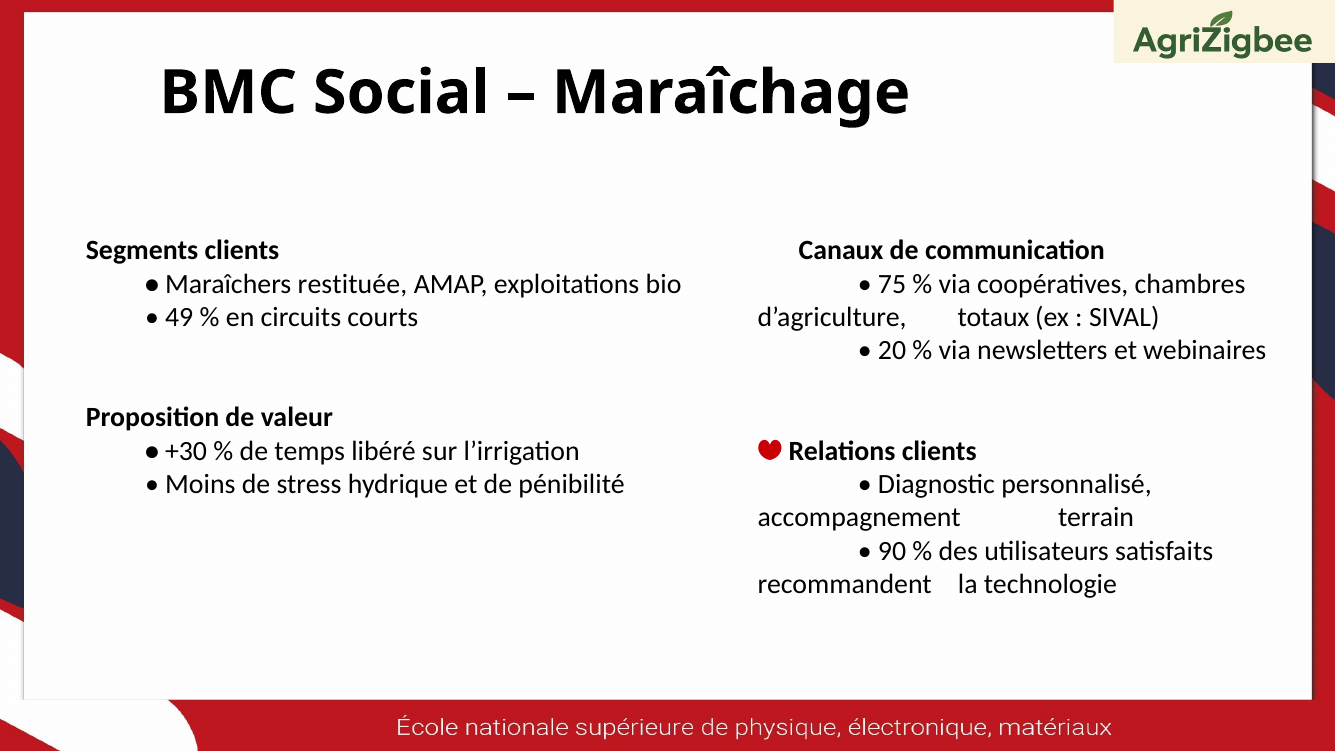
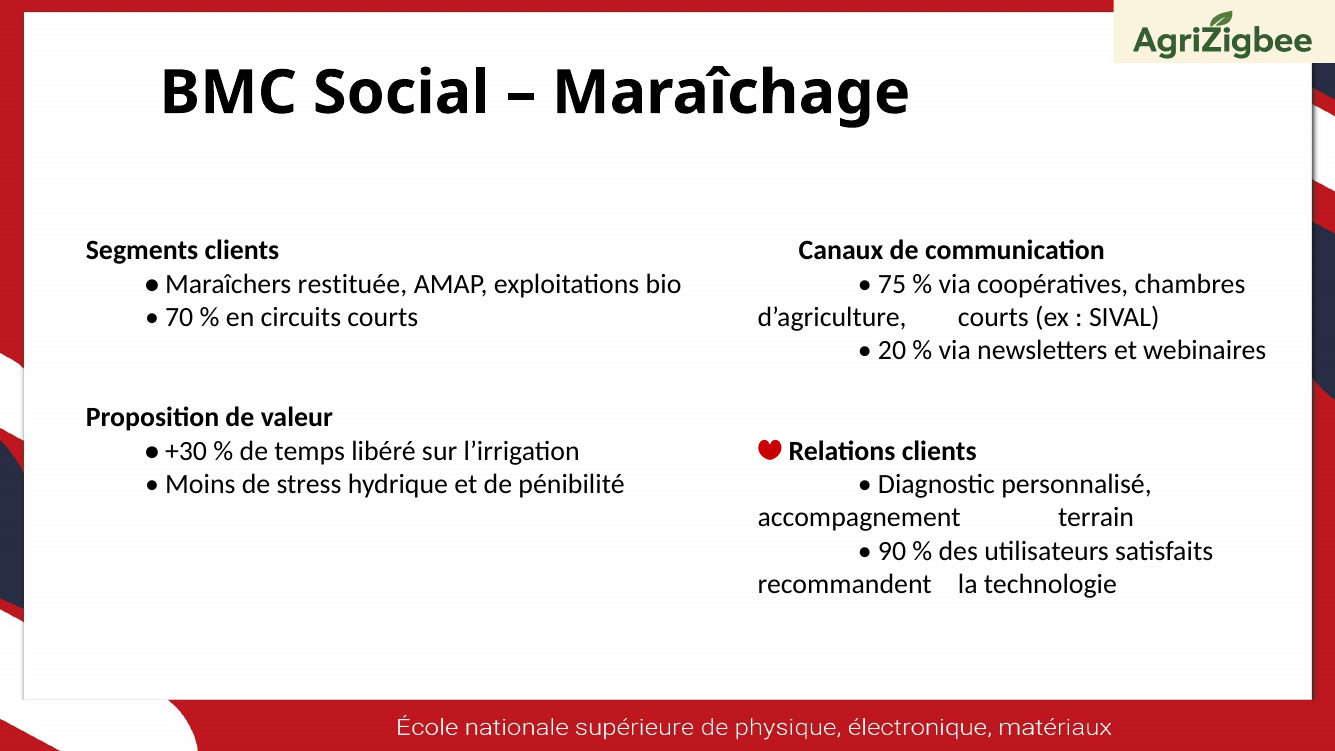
49: 49 -> 70
d’agriculture totaux: totaux -> courts
